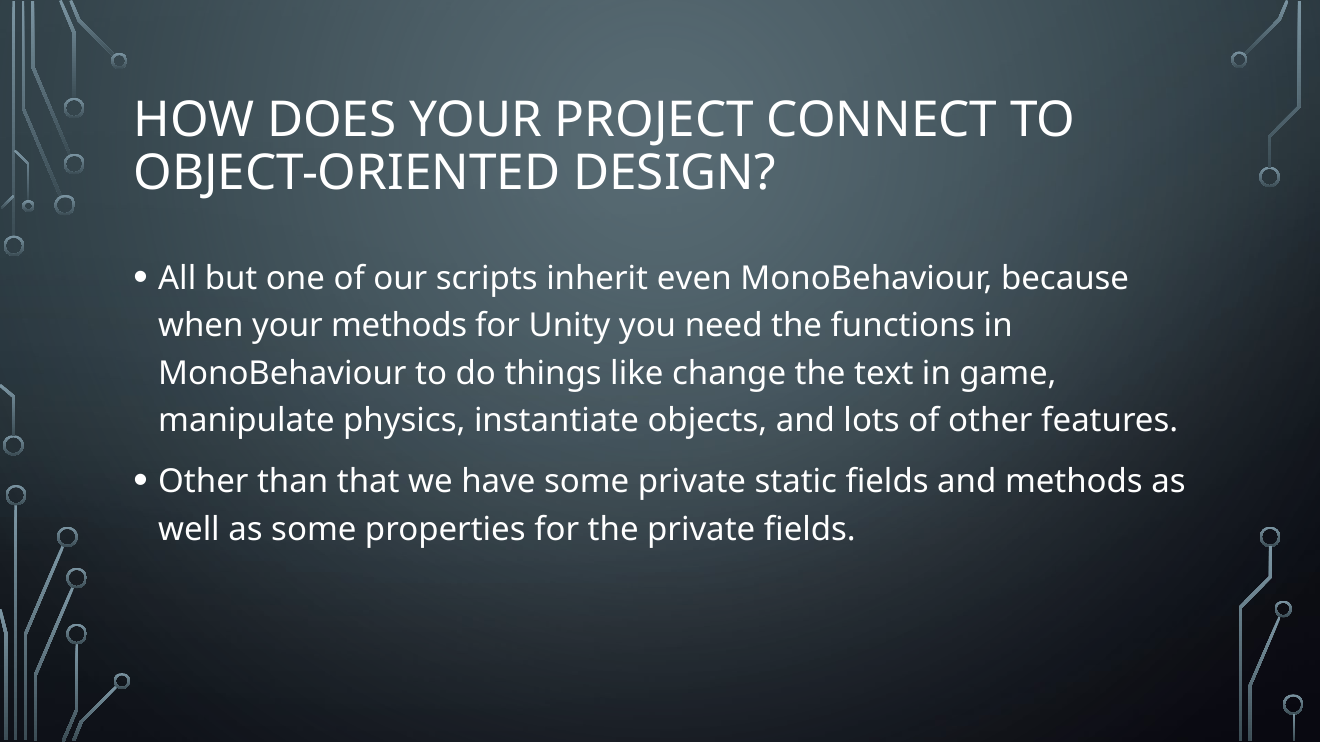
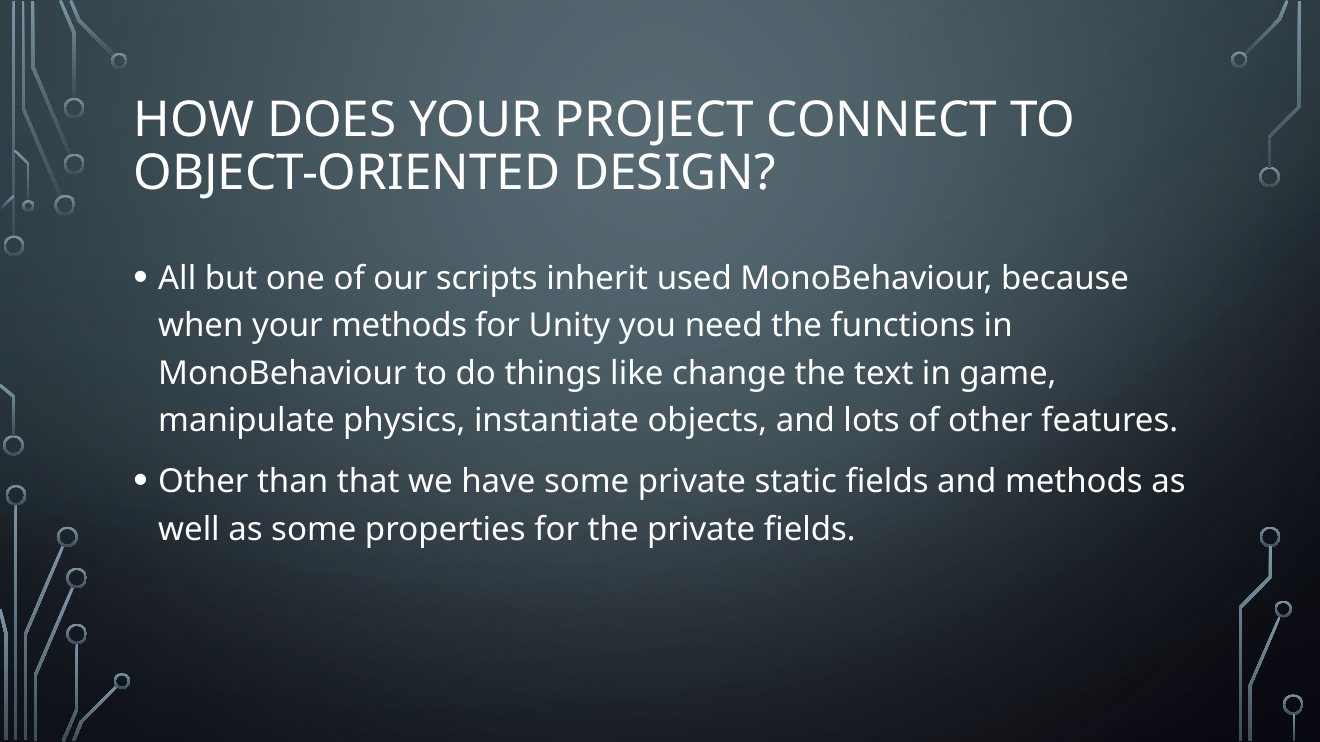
even: even -> used
